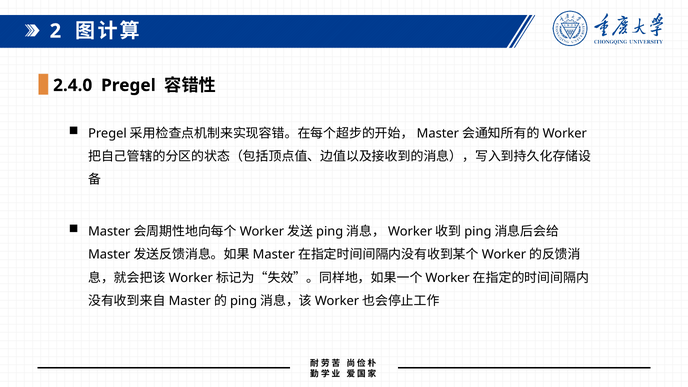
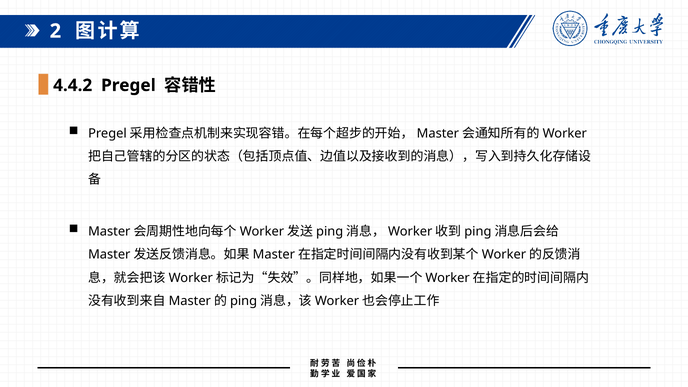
2.4.0: 2.4.0 -> 4.4.2
